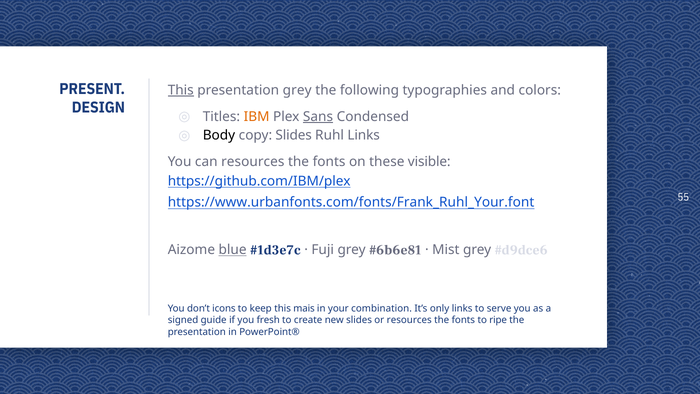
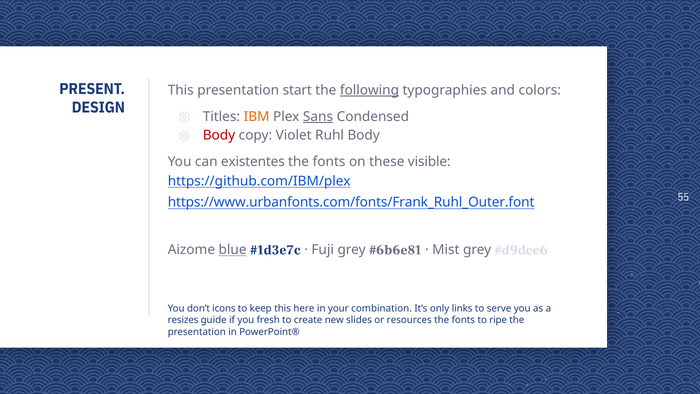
This at (181, 90) underline: present -> none
presentation grey: grey -> start
following underline: none -> present
Body at (219, 135) colour: black -> red
copy Slides: Slides -> Violet
Ruhl Links: Links -> Body
can resources: resources -> existentes
https://www.urbanfonts.com/fonts/Frank_Ruhl_Your.font: https://www.urbanfonts.com/fonts/Frank_Ruhl_Your.font -> https://www.urbanfonts.com/fonts/Frank_Ruhl_Outer.font
mais: mais -> here
signed: signed -> resizes
